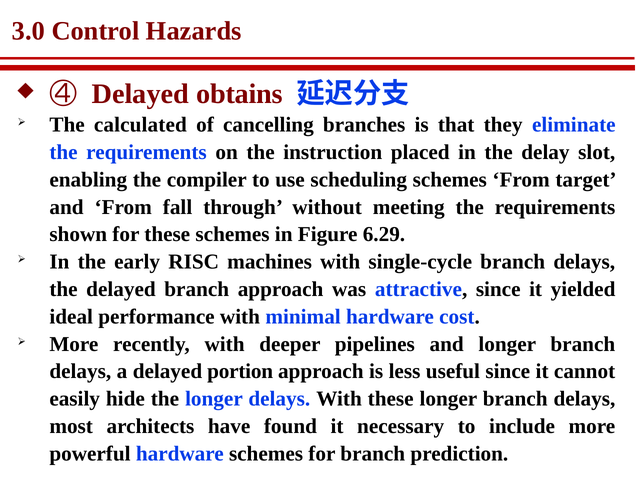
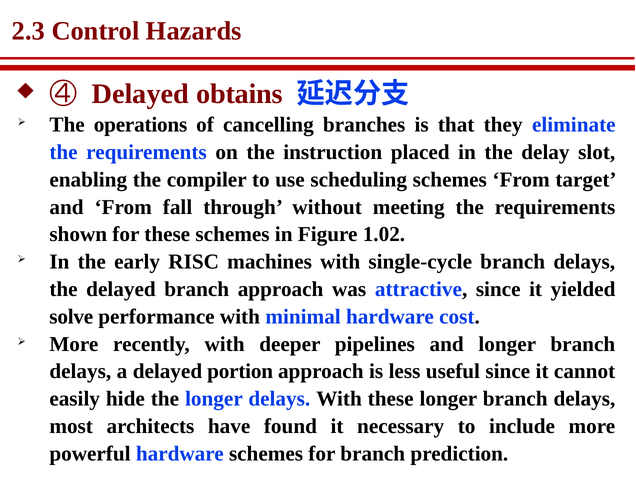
3.0: 3.0 -> 2.3
calculated: calculated -> operations
6.29: 6.29 -> 1.02
ideal: ideal -> solve
